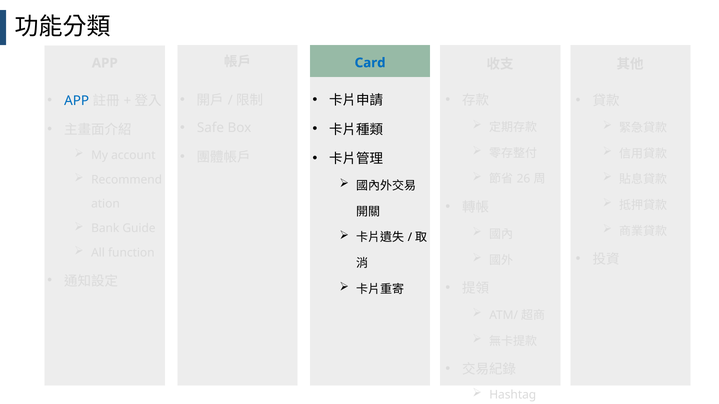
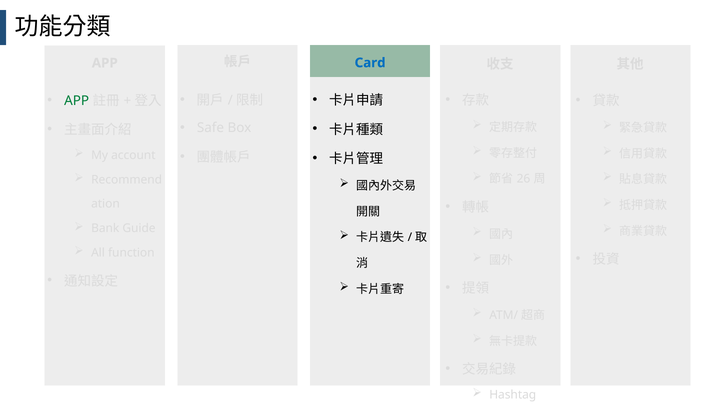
APP at (77, 101) colour: blue -> green
